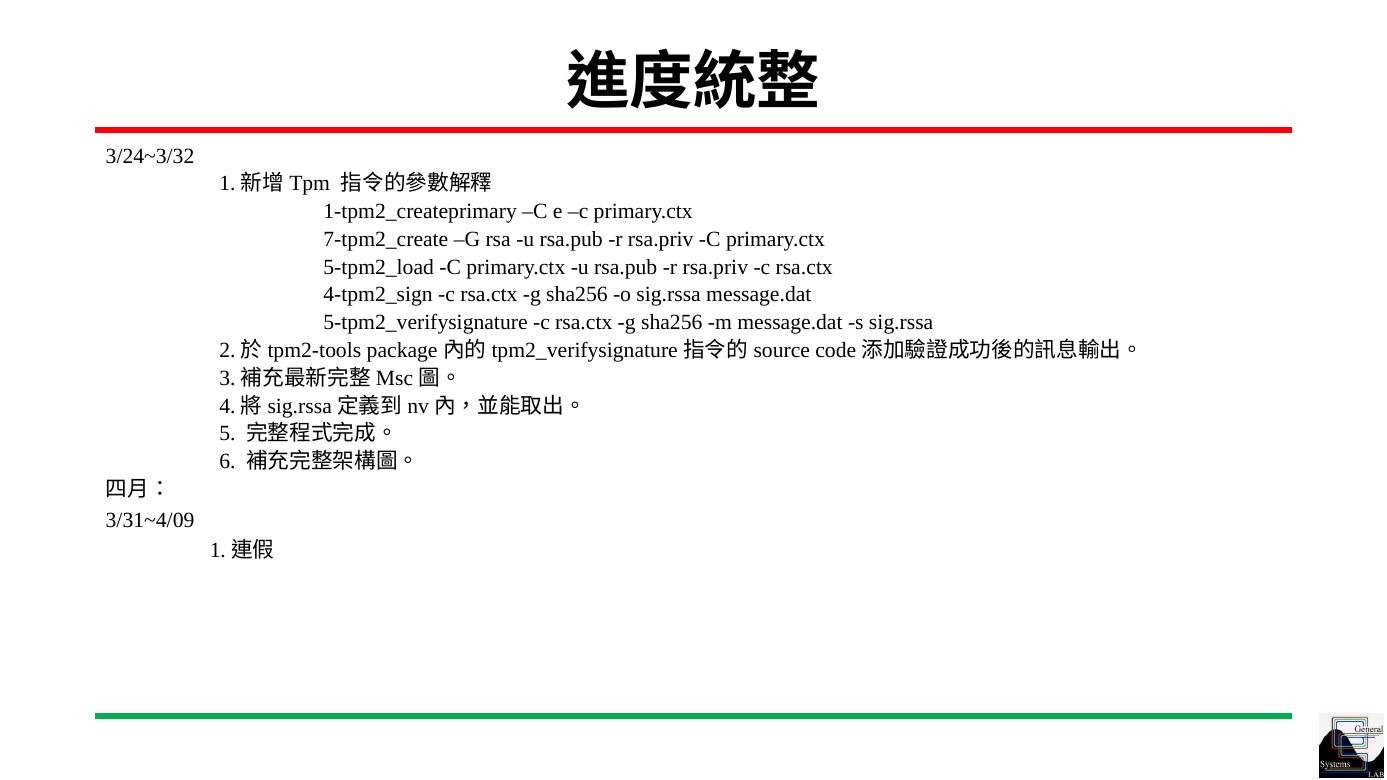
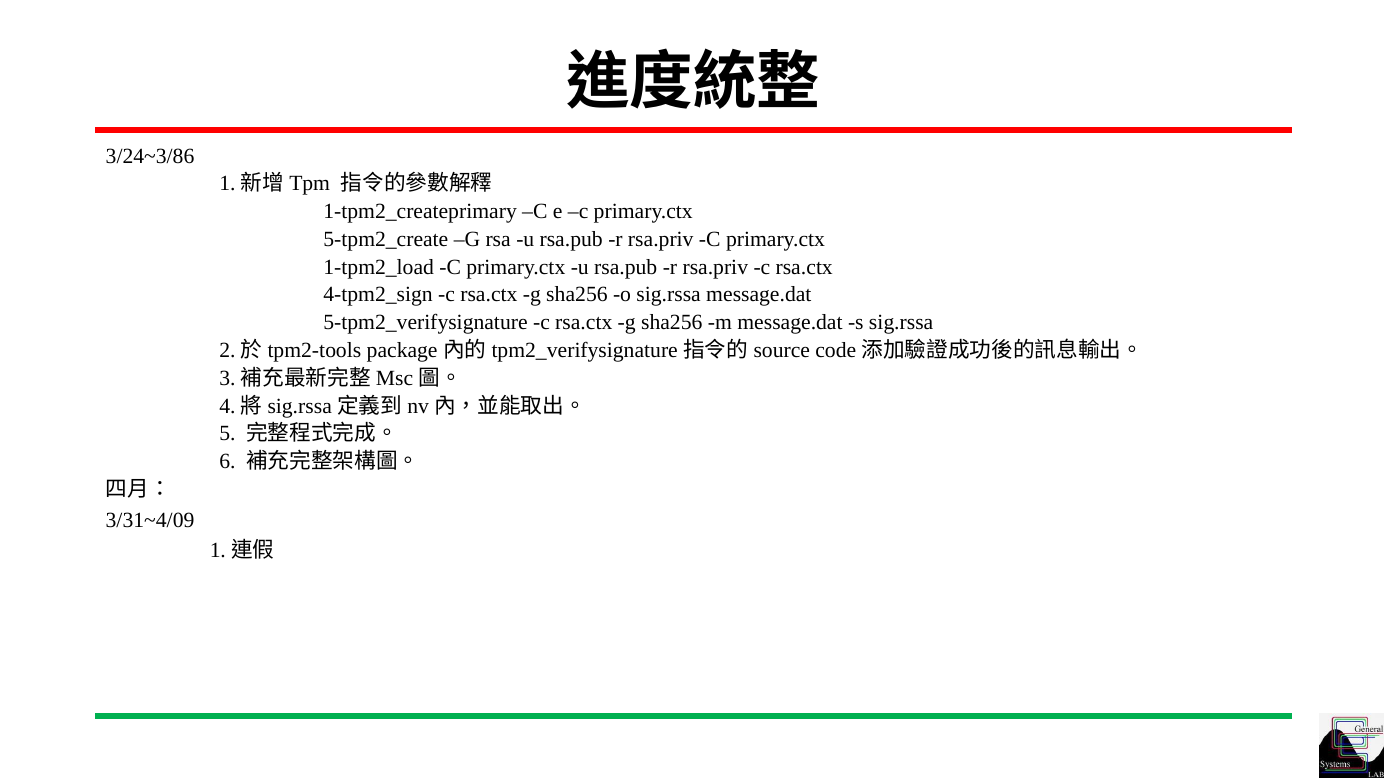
3/24~3/32: 3/24~3/32 -> 3/24~3/86
7-tpm2_create: 7-tpm2_create -> 5-tpm2_create
5-tpm2_load: 5-tpm2_load -> 1-tpm2_load
